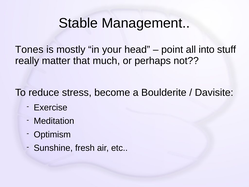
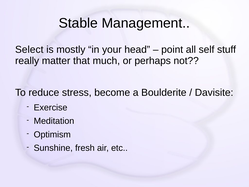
Tones: Tones -> Select
into: into -> self
